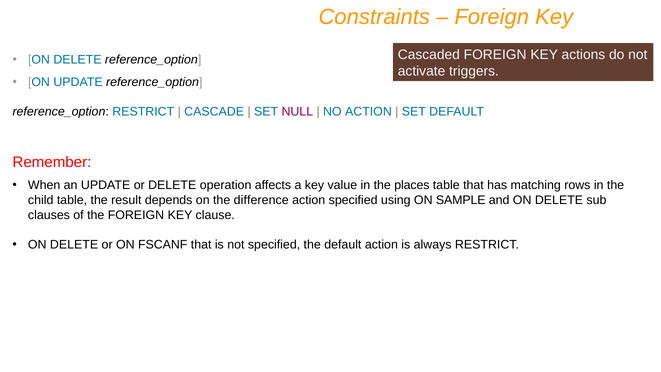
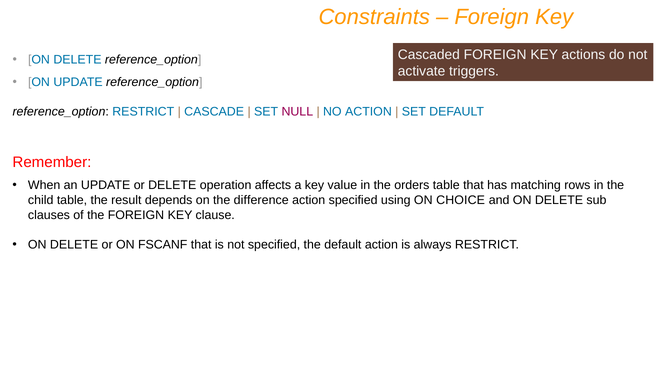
places: places -> orders
SAMPLE: SAMPLE -> CHOICE
